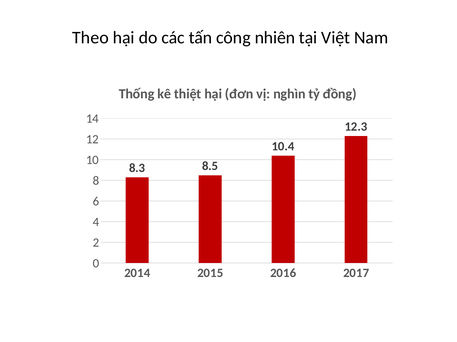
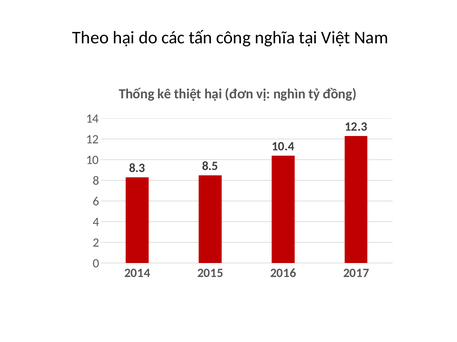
nhiên: nhiên -> nghĩa
